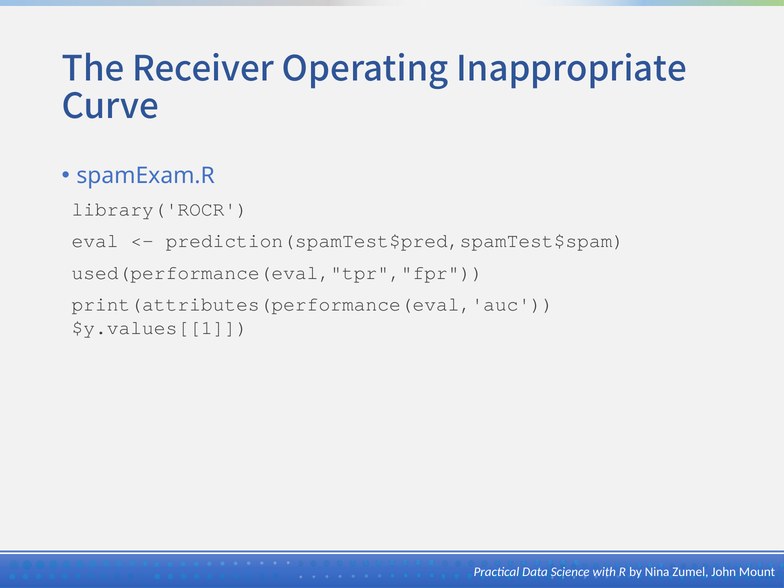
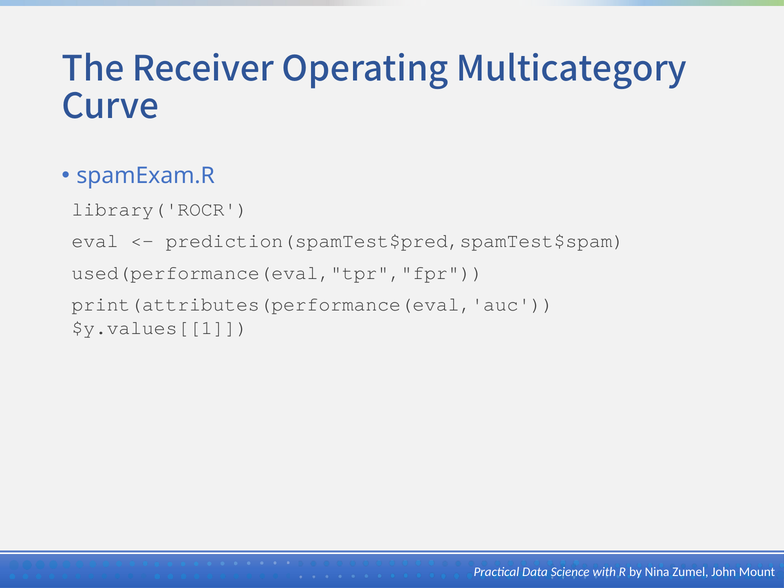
Inappropriate: Inappropriate -> Multicategory
